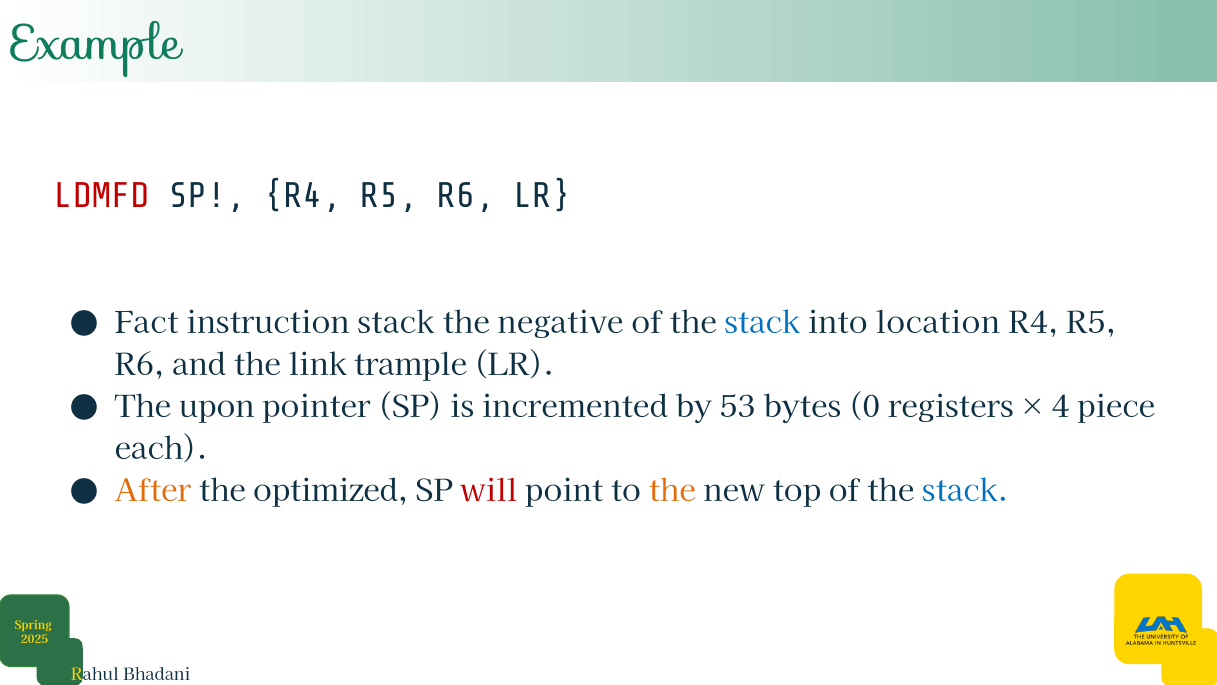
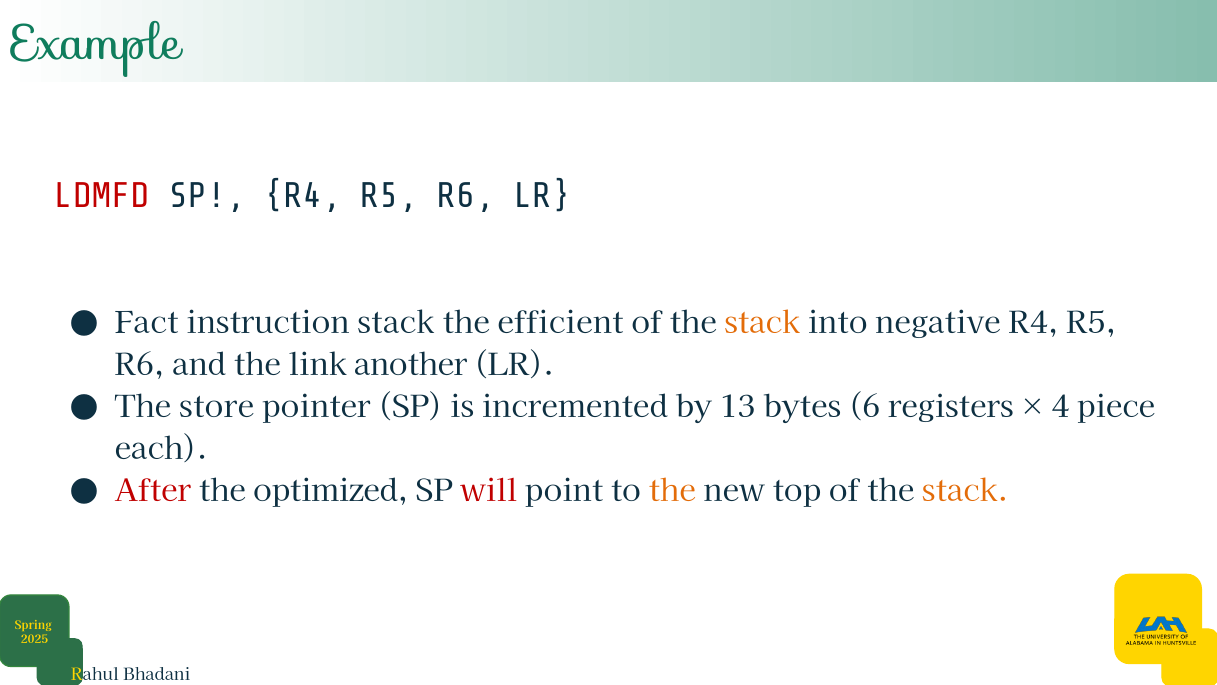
negative: negative -> efficient
stack at (762, 323) colour: blue -> orange
location: location -> negative
trample: trample -> another
upon: upon -> store
53: 53 -> 13
0: 0 -> 6
After colour: orange -> red
stack at (965, 491) colour: blue -> orange
